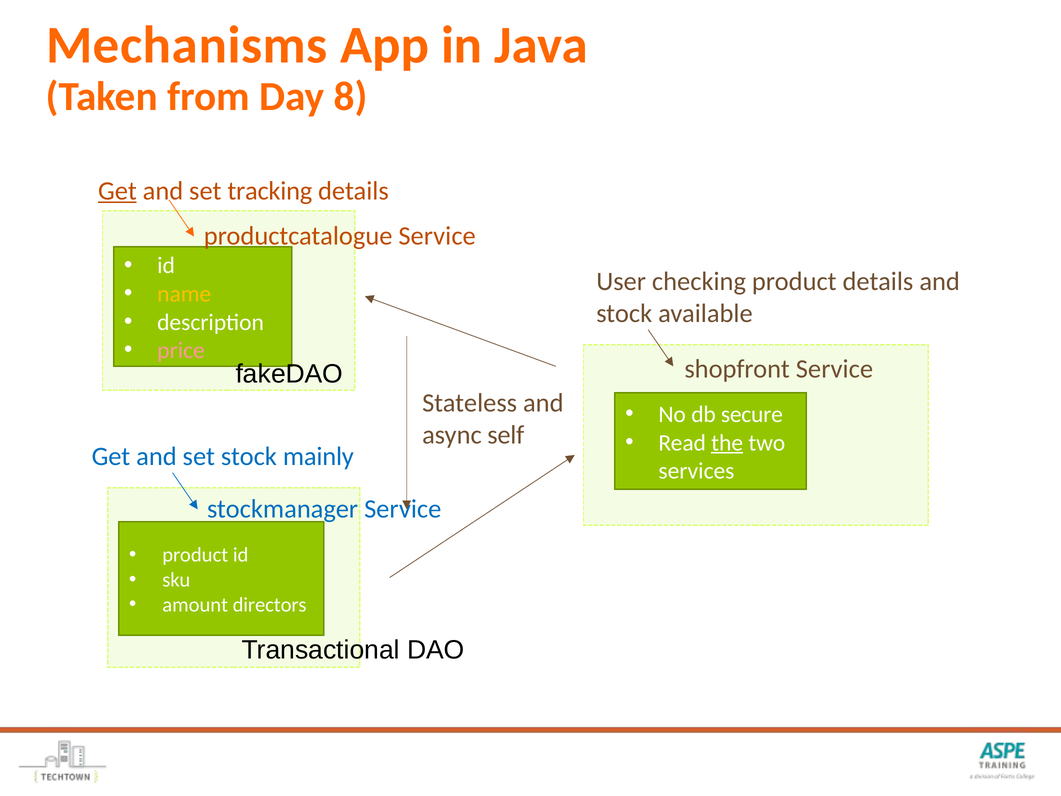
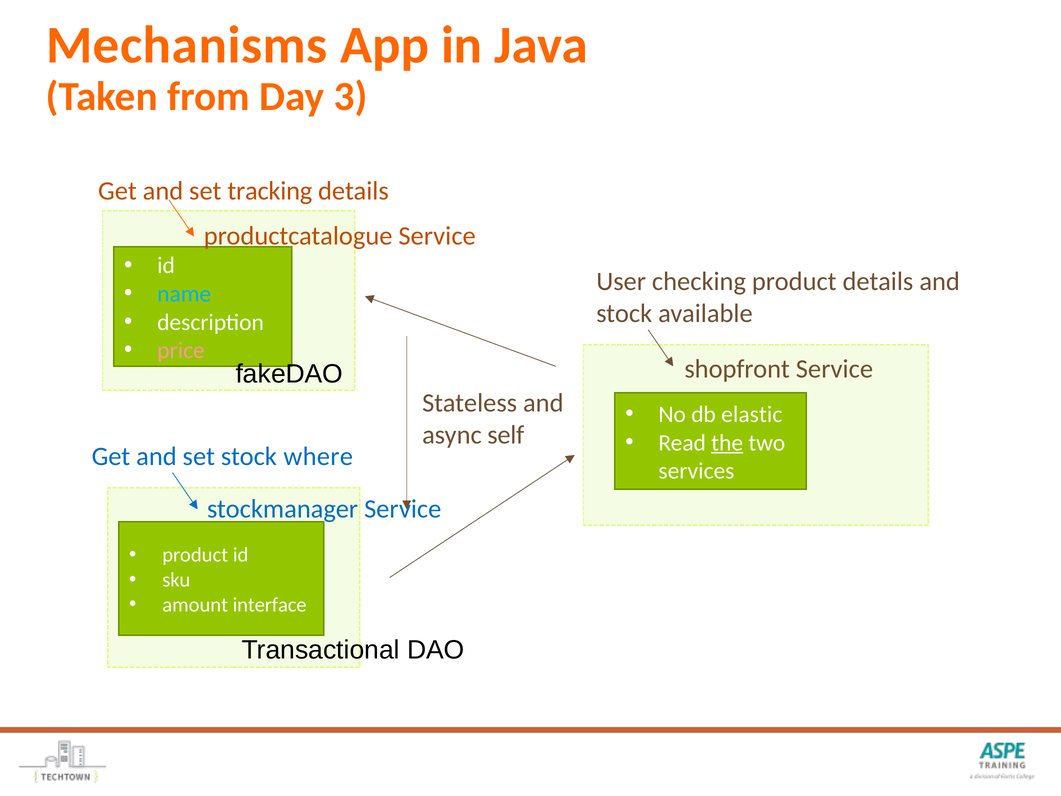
8: 8 -> 3
Get at (117, 191) underline: present -> none
name colour: yellow -> light blue
secure: secure -> elastic
mainly: mainly -> where
directors: directors -> interface
